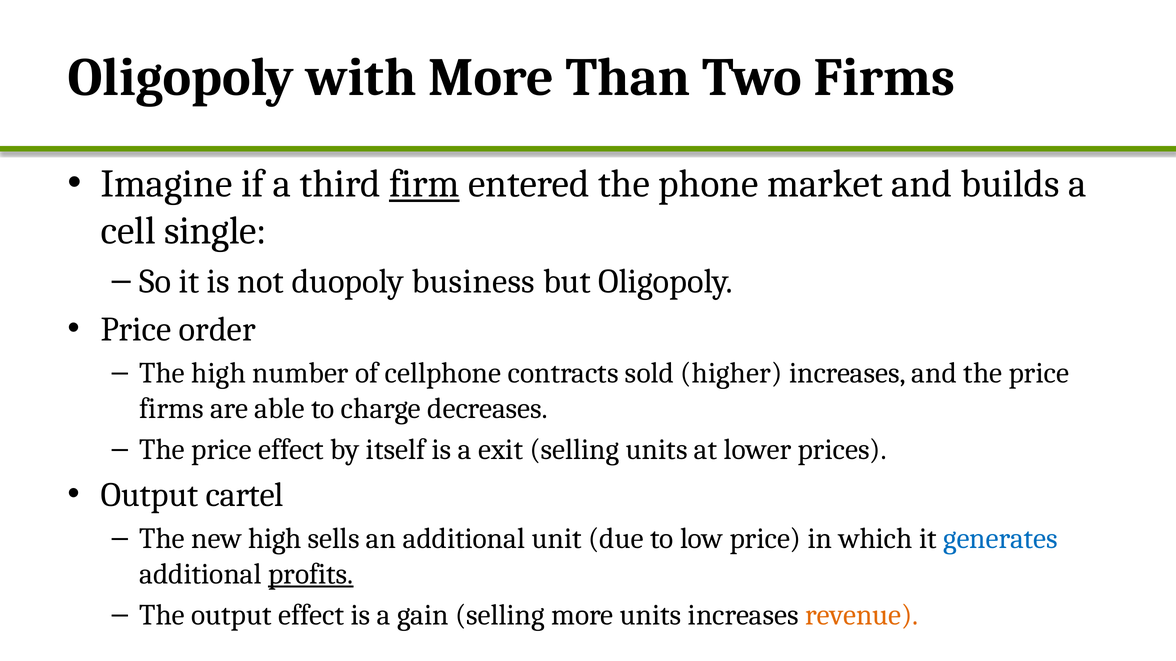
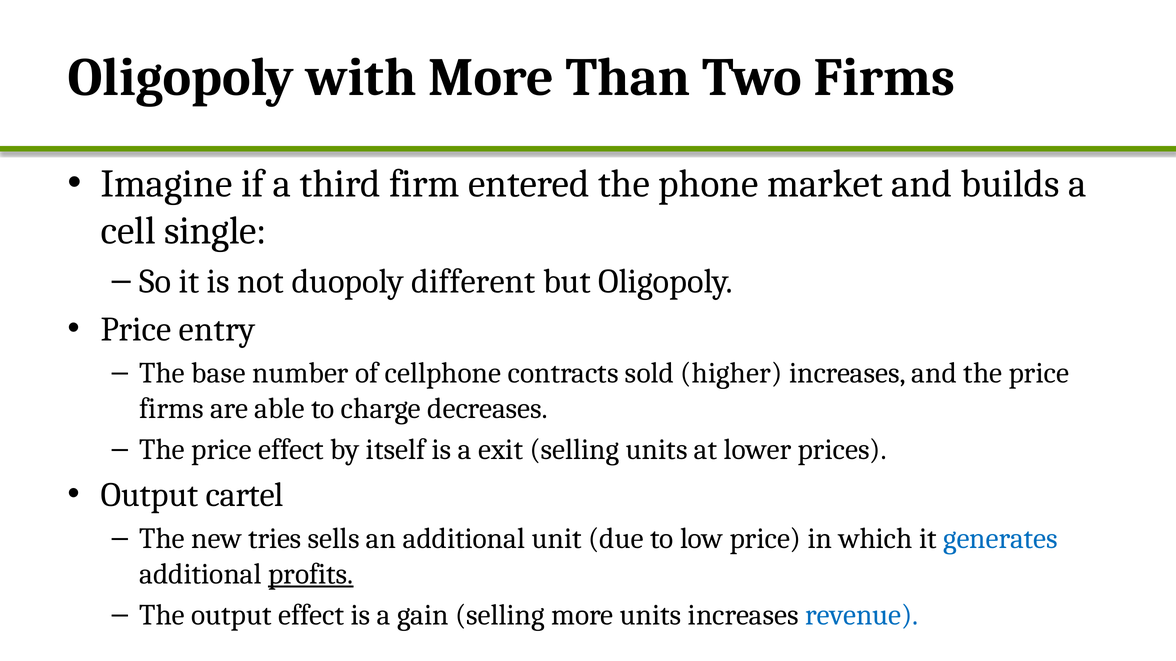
firm underline: present -> none
business: business -> different
order: order -> entry
The high: high -> base
new high: high -> tries
revenue colour: orange -> blue
